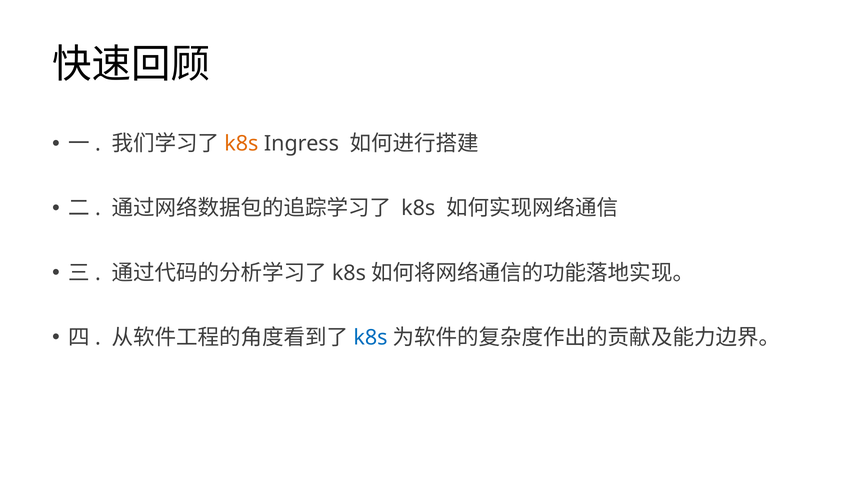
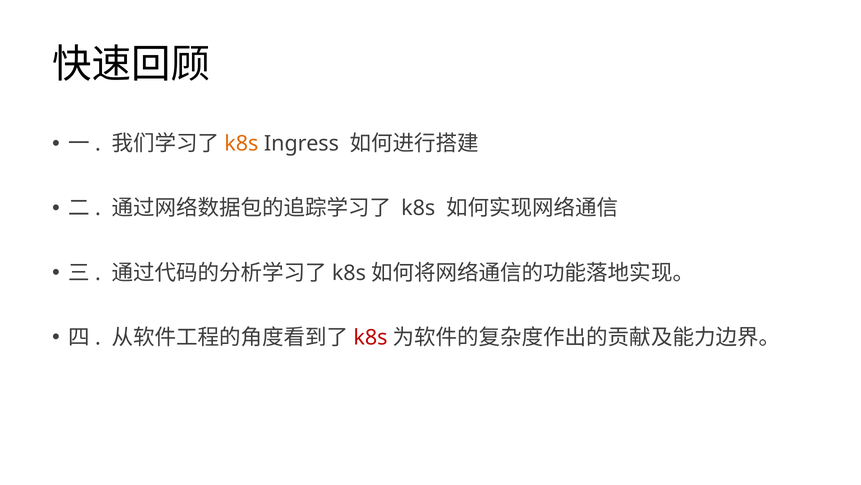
k8s at (370, 337) colour: blue -> red
